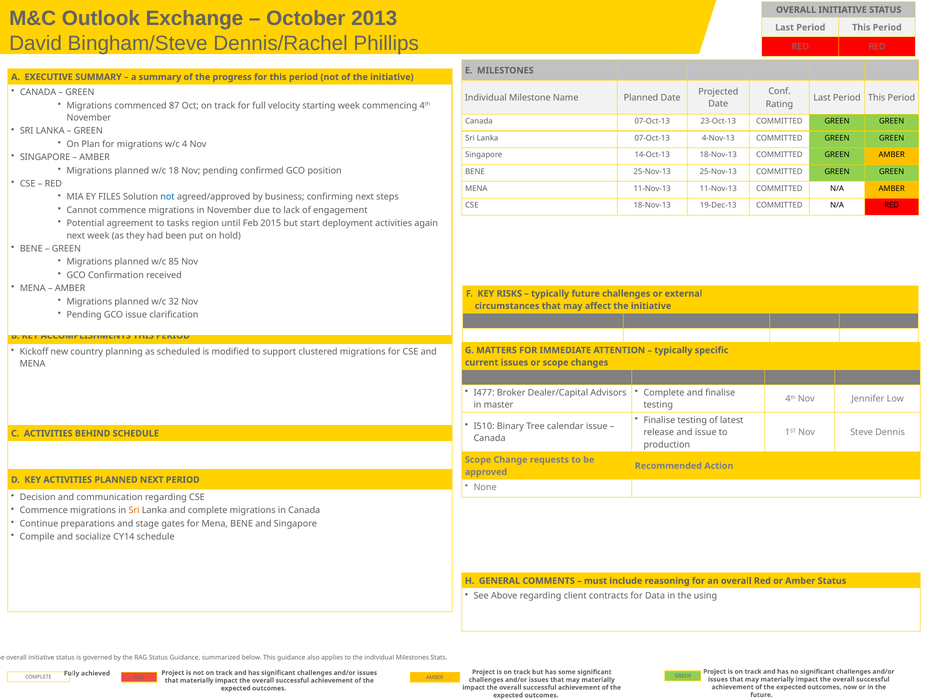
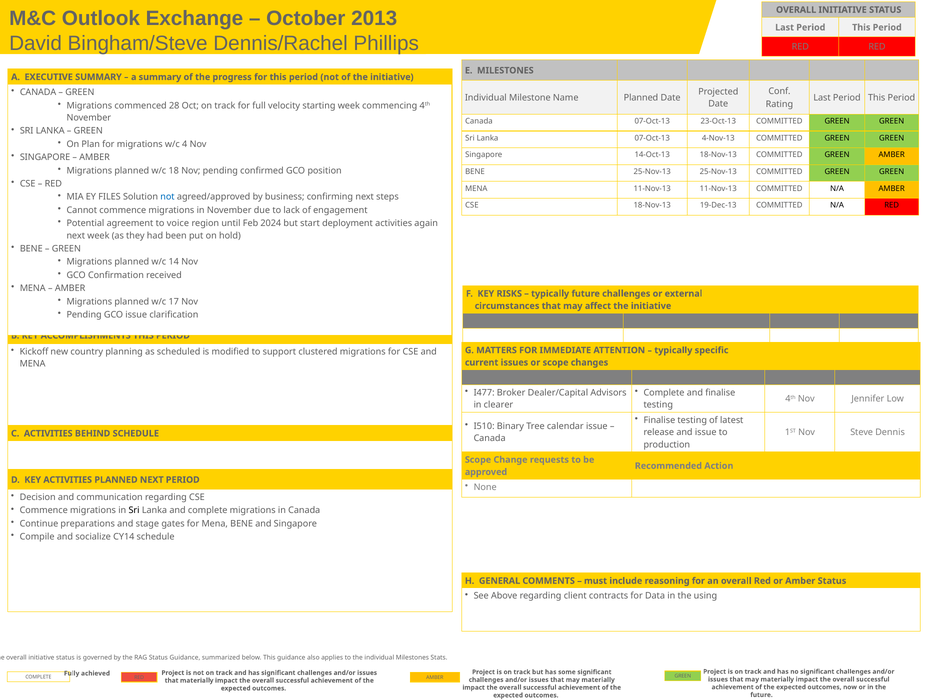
87: 87 -> 28
tasks: tasks -> voice
2015: 2015 -> 2024
85: 85 -> 14
32: 32 -> 17
master: master -> clearer
Sri at (134, 510) colour: orange -> black
